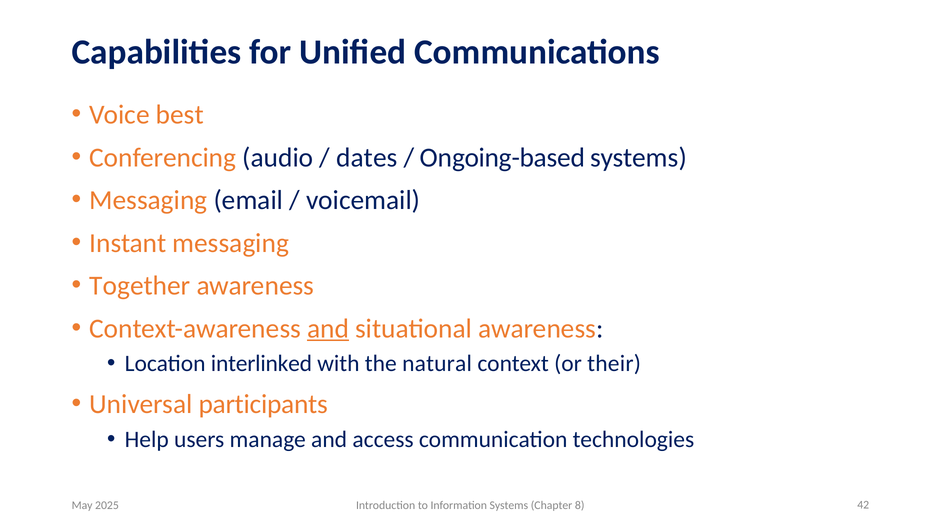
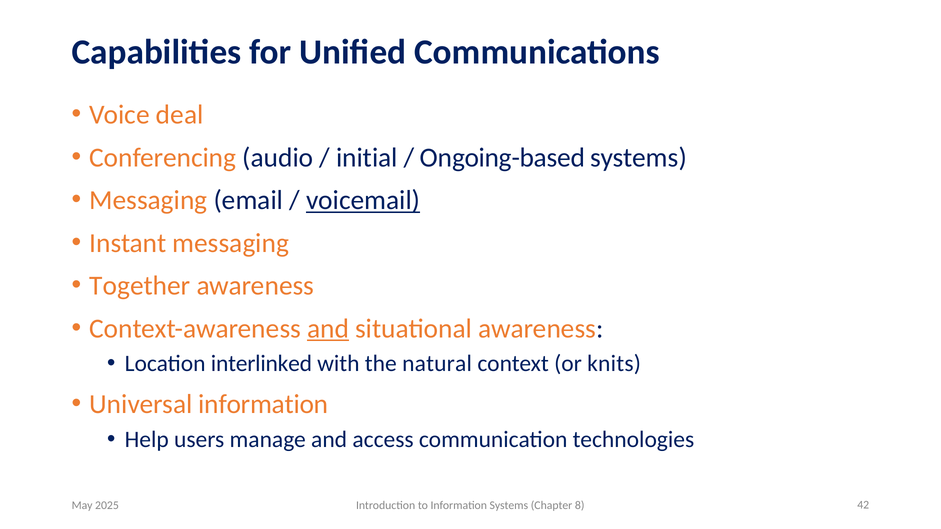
best: best -> deal
dates: dates -> initial
voicemail underline: none -> present
their: their -> knits
Universal participants: participants -> information
